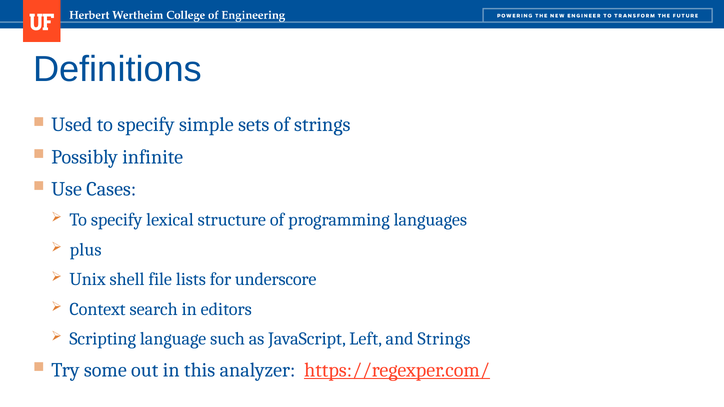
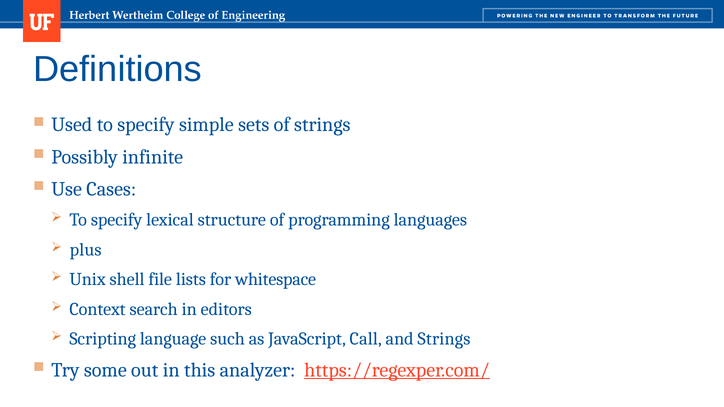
underscore: underscore -> whitespace
Left: Left -> Call
